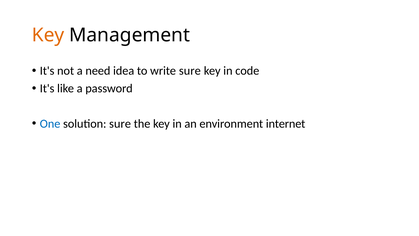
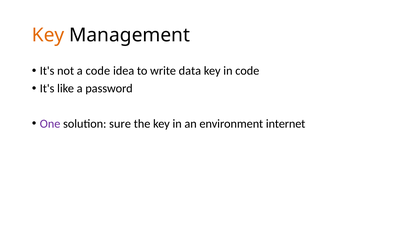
a need: need -> code
write sure: sure -> data
One colour: blue -> purple
